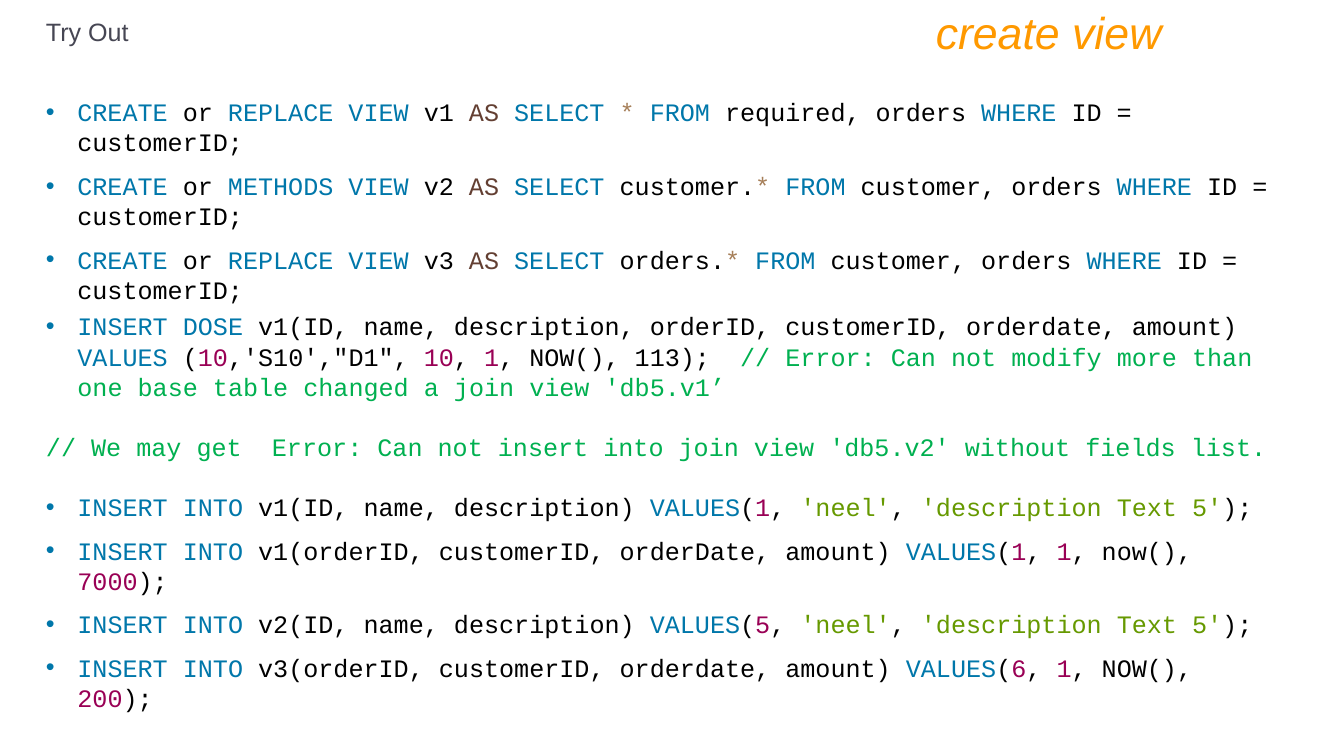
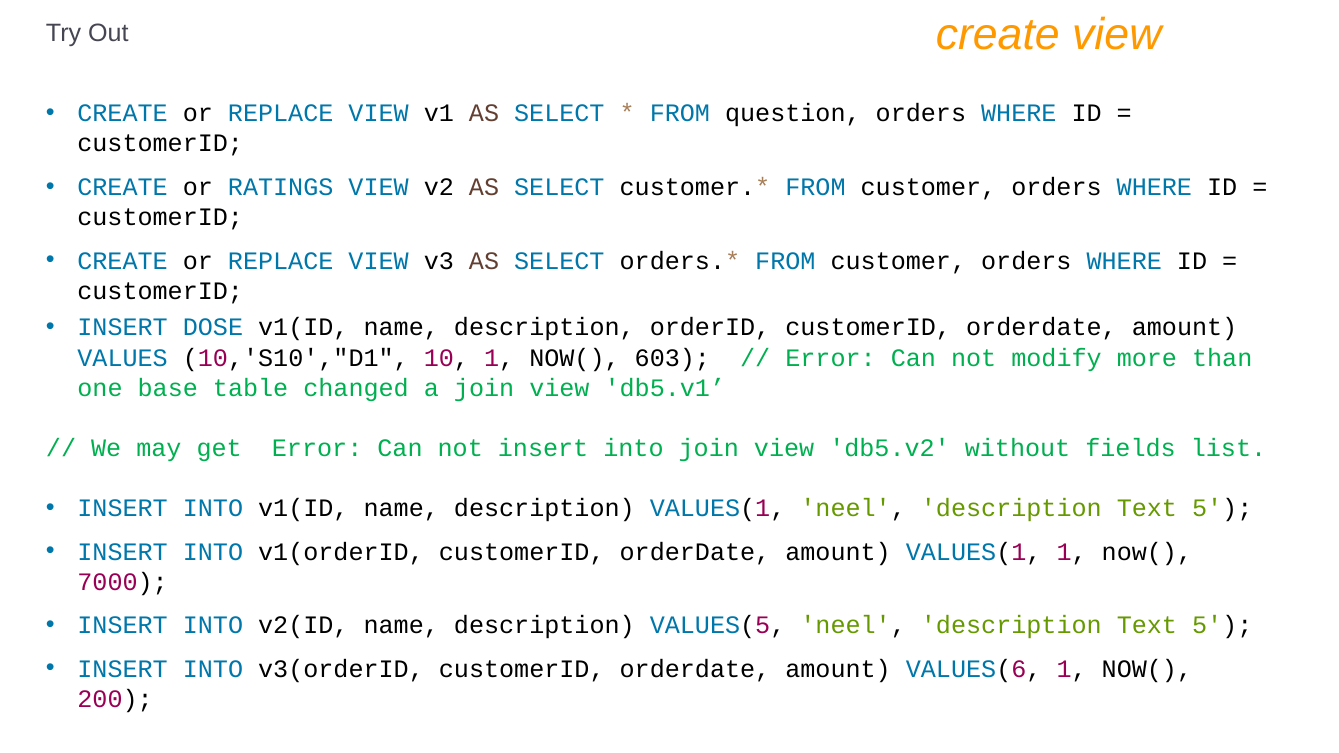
required: required -> question
METHODS: METHODS -> RATINGS
113: 113 -> 603
